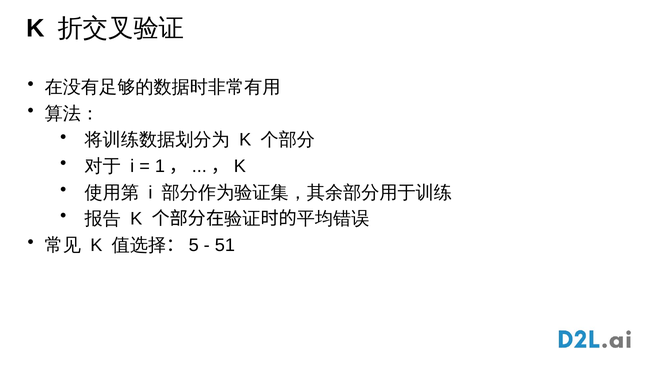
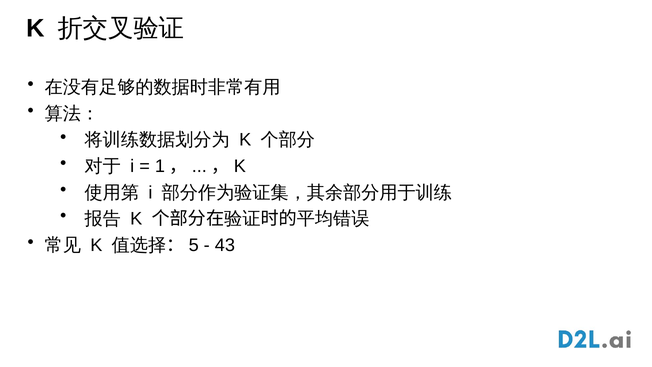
51: 51 -> 43
